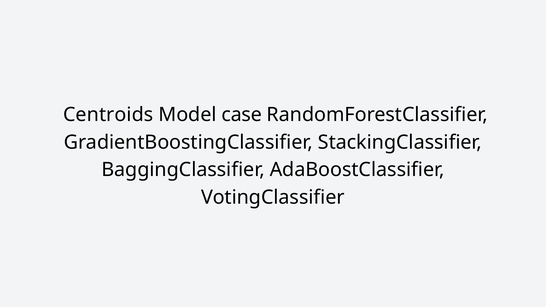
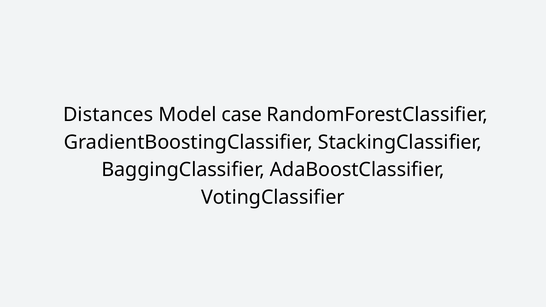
Centroids: Centroids -> Distances
